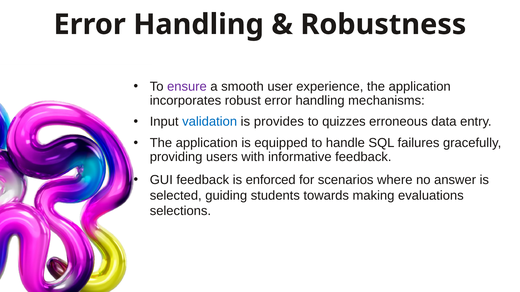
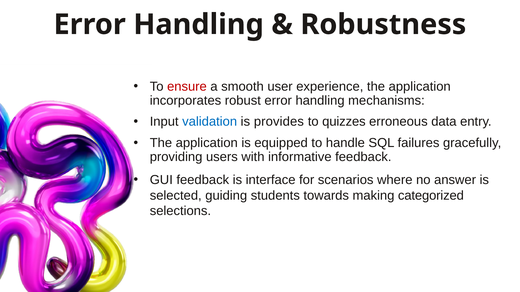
ensure colour: purple -> red
enforced: enforced -> interface
evaluations: evaluations -> categorized
